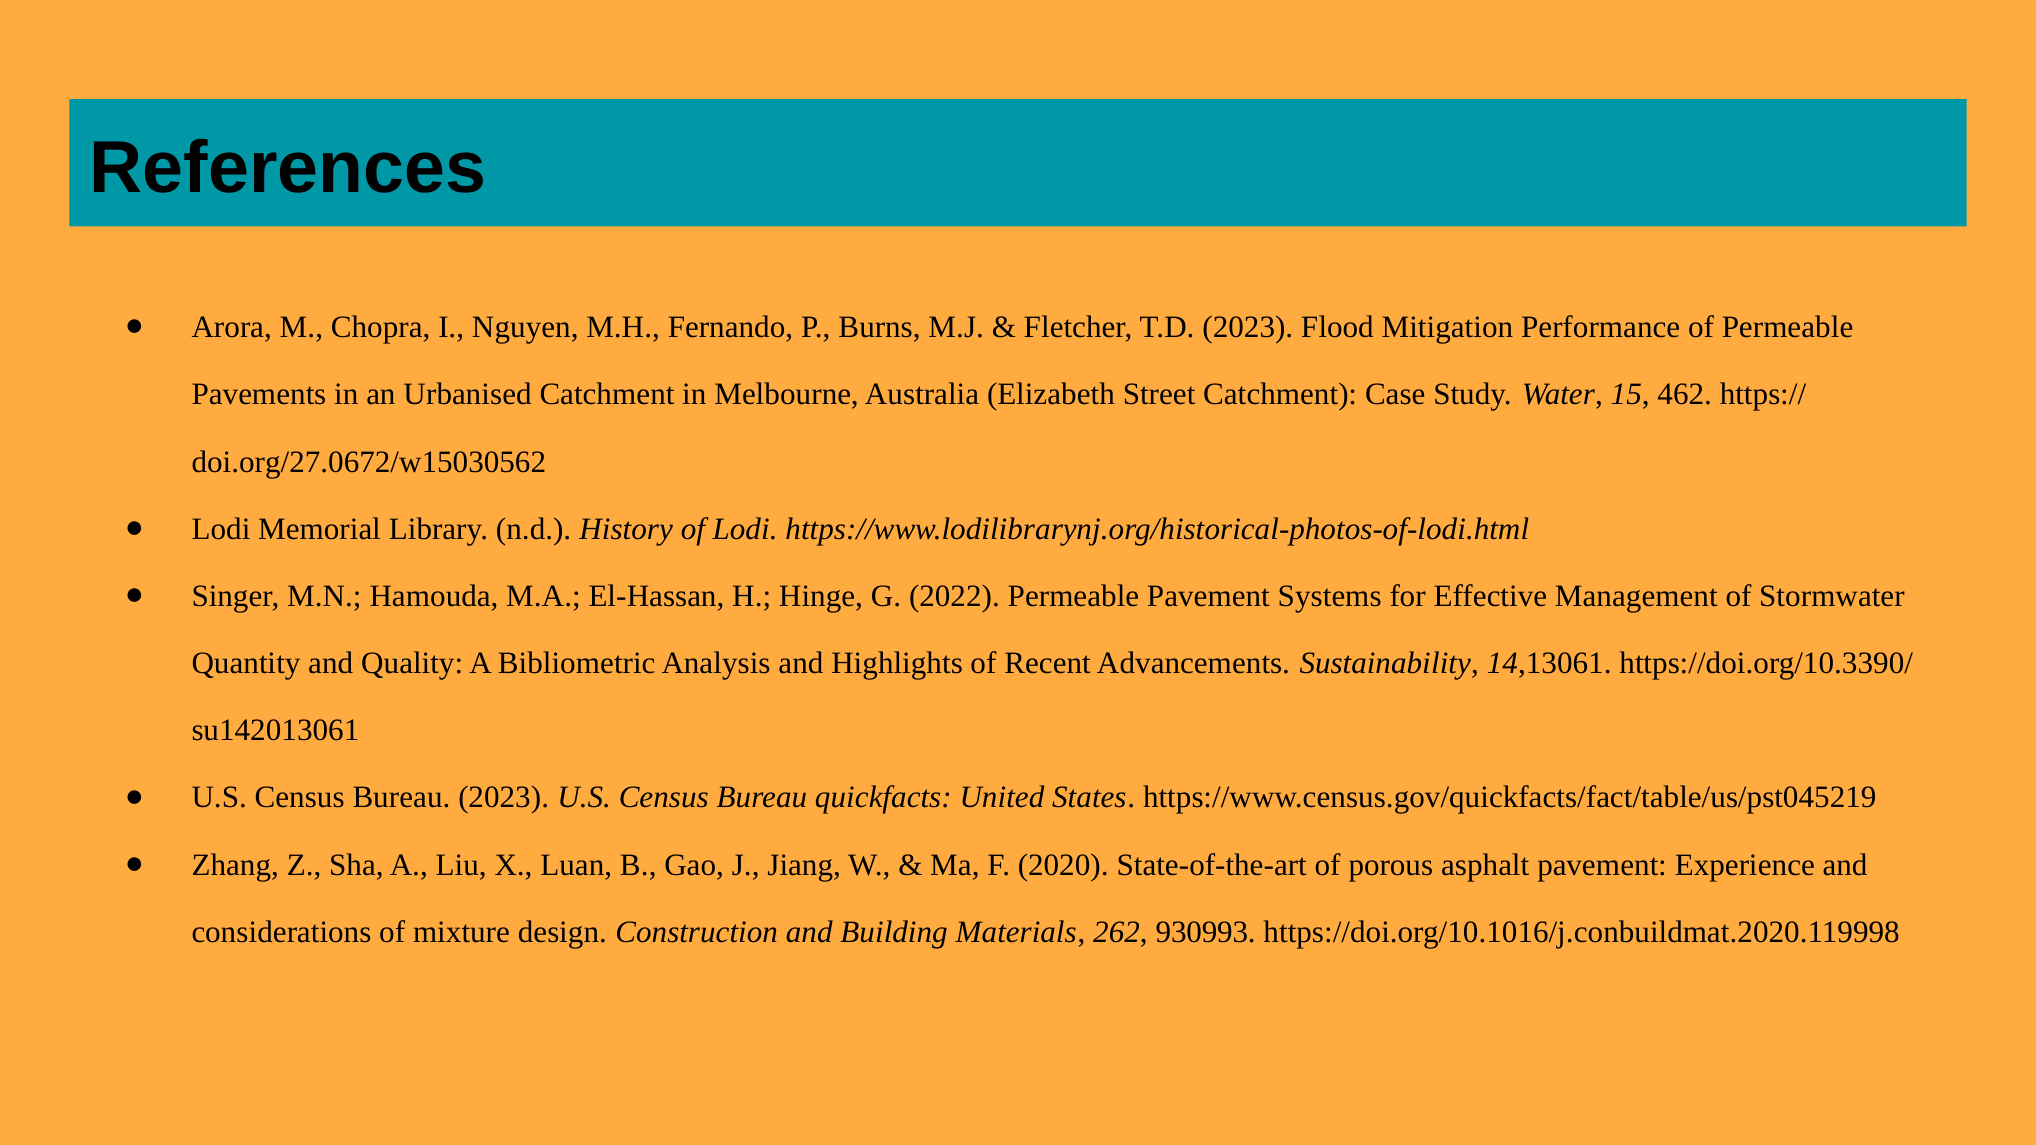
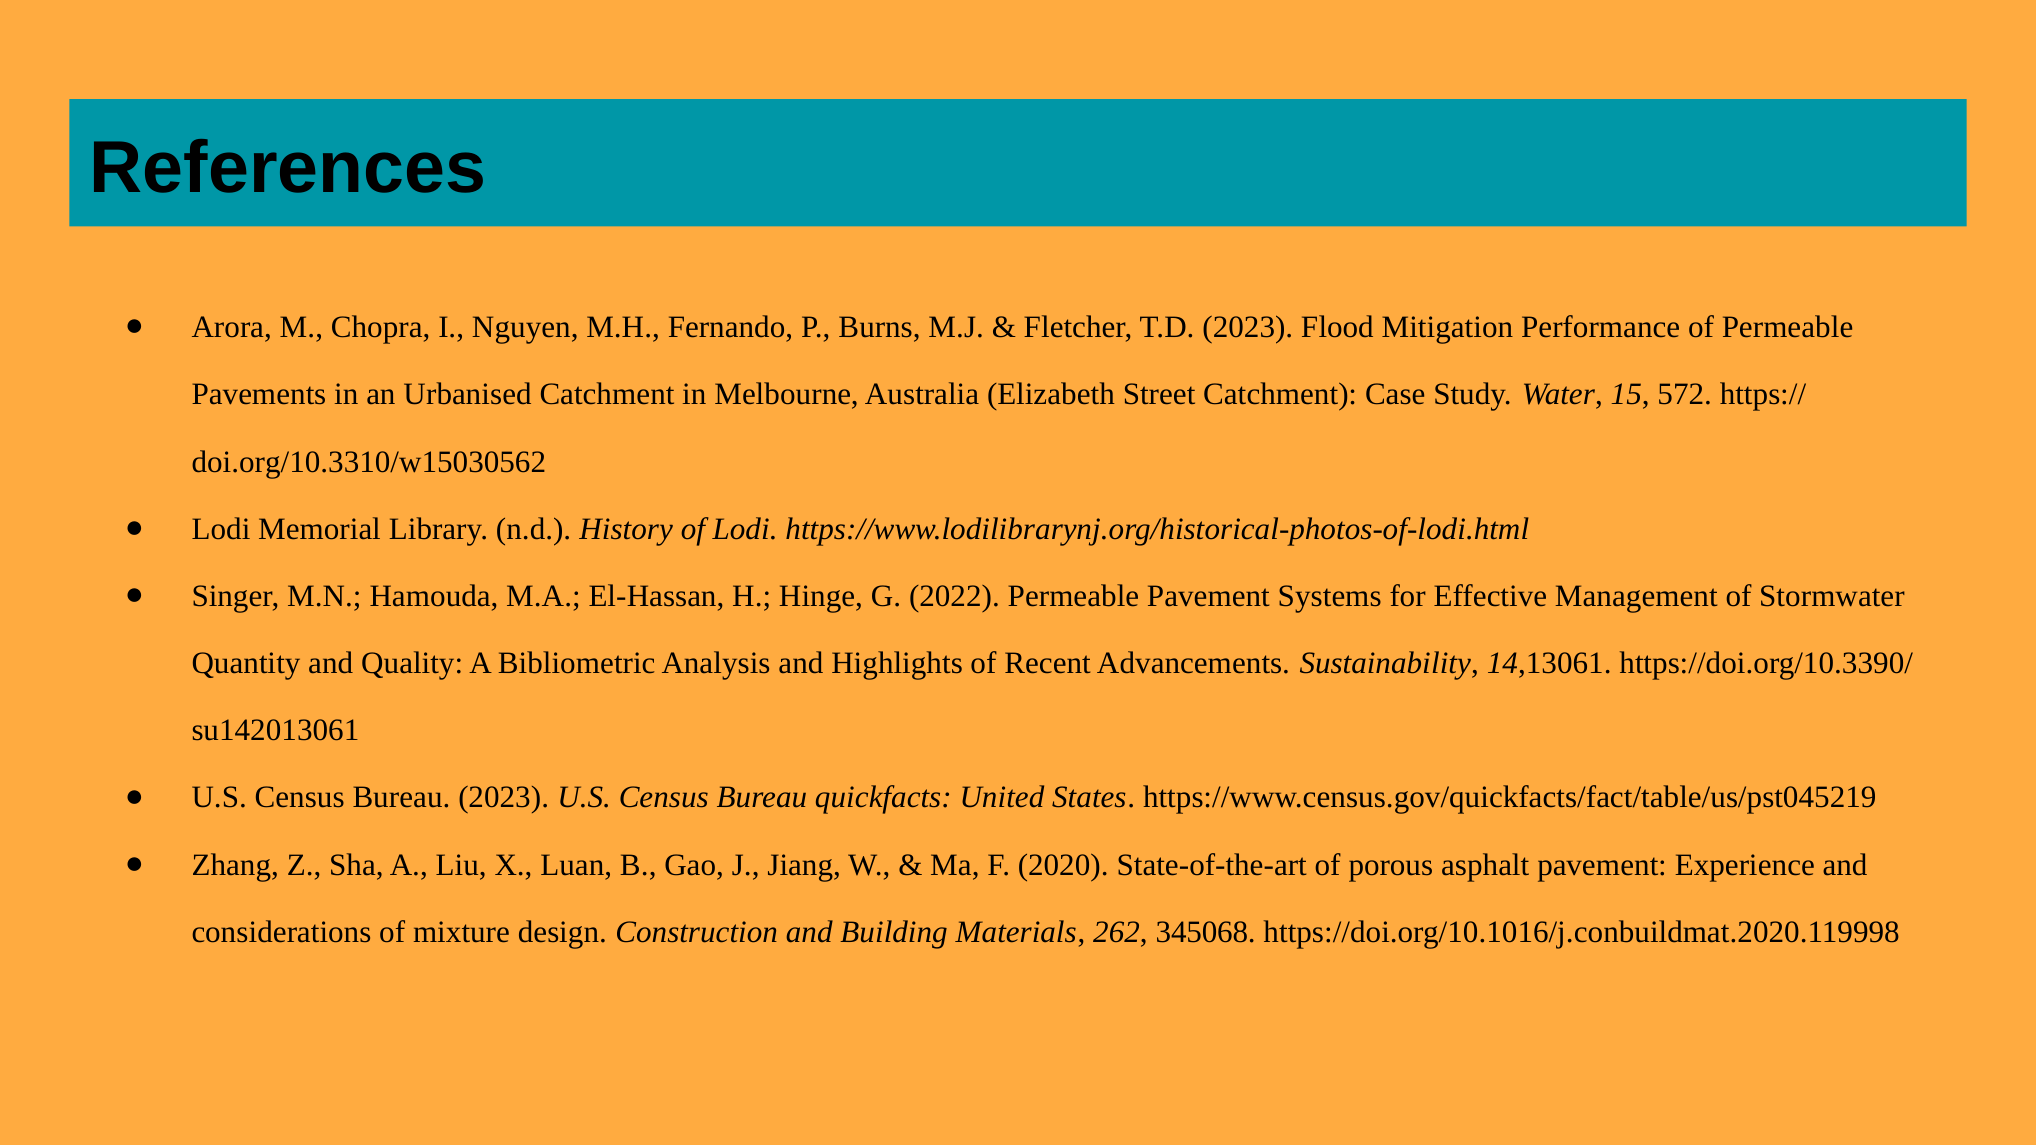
462: 462 -> 572
doi.org/27.0672/w15030562: doi.org/27.0672/w15030562 -> doi.org/10.3310/w15030562
930993: 930993 -> 345068
